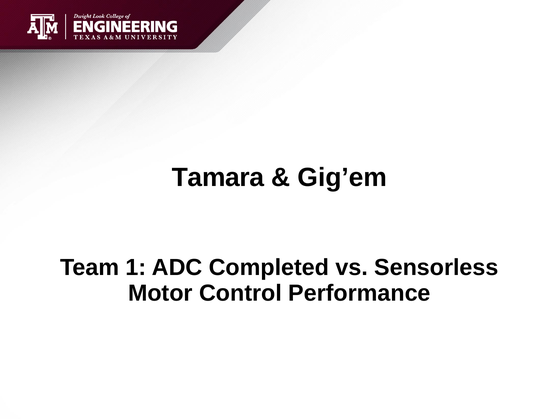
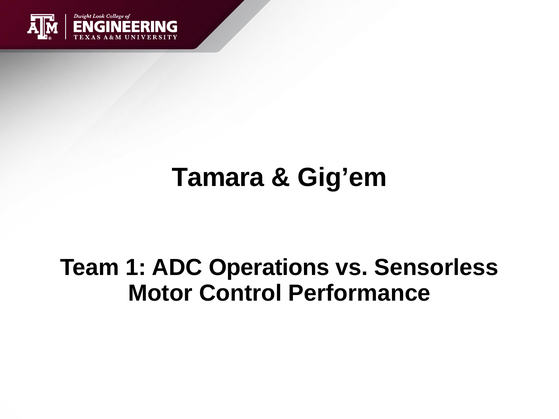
Completed: Completed -> Operations
